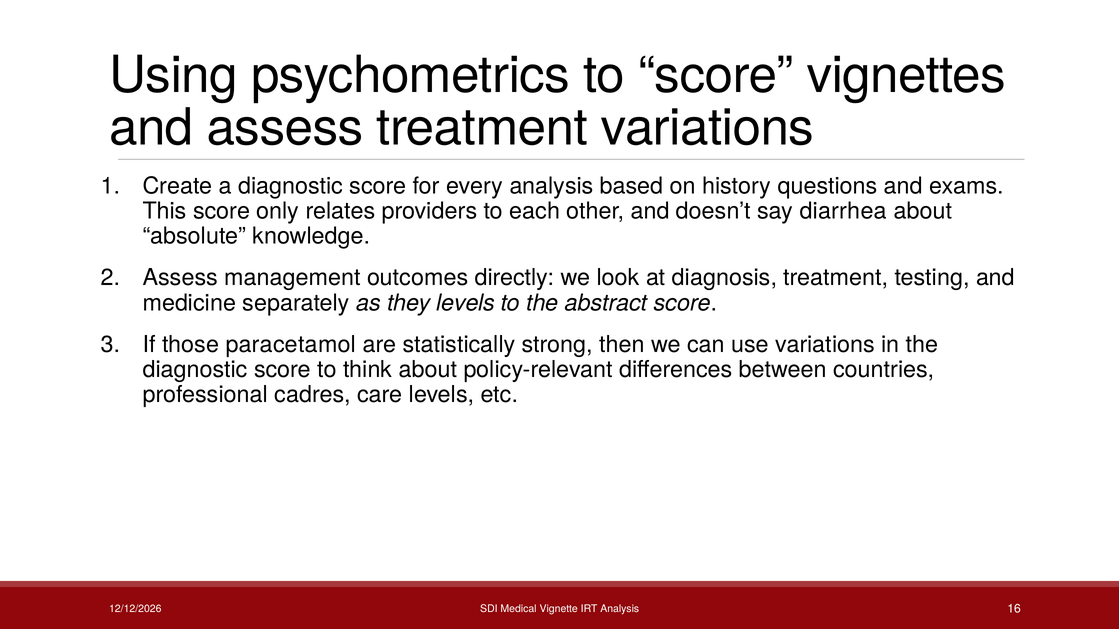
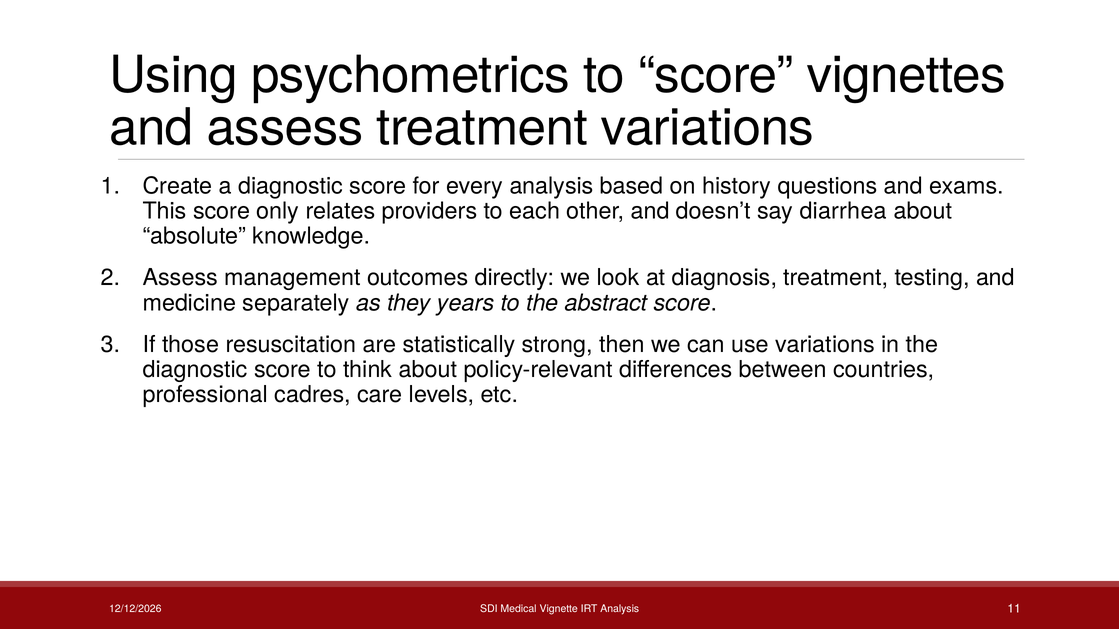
they levels: levels -> years
paracetamol: paracetamol -> resuscitation
16: 16 -> 11
